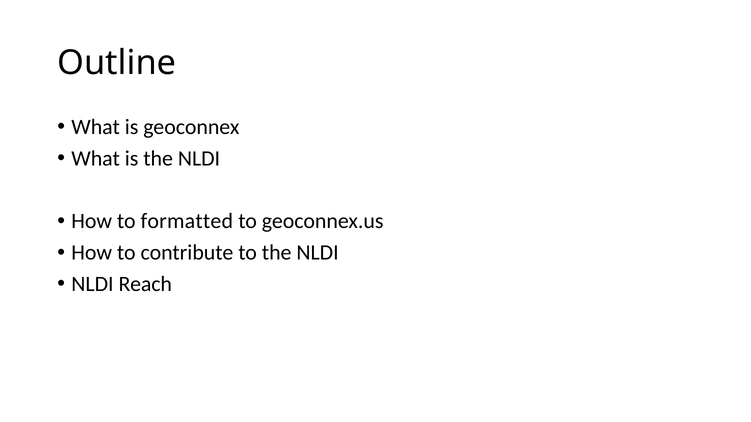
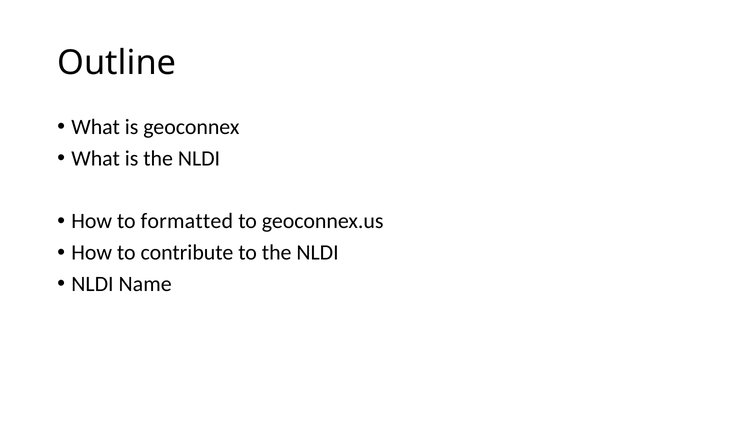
Reach: Reach -> Name
